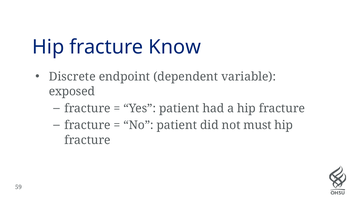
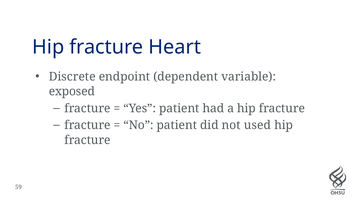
Know: Know -> Heart
must: must -> used
